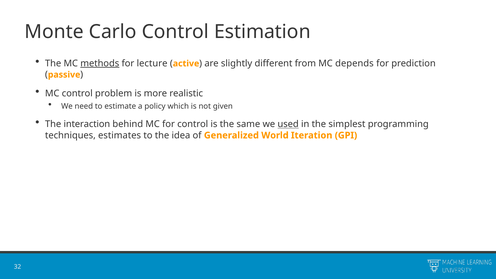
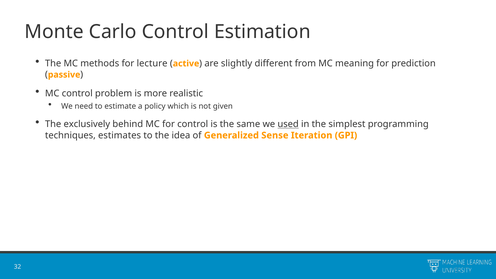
methods underline: present -> none
depends: depends -> meaning
interaction: interaction -> exclusively
World: World -> Sense
